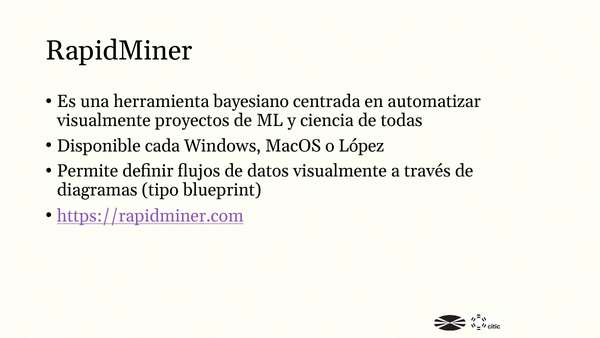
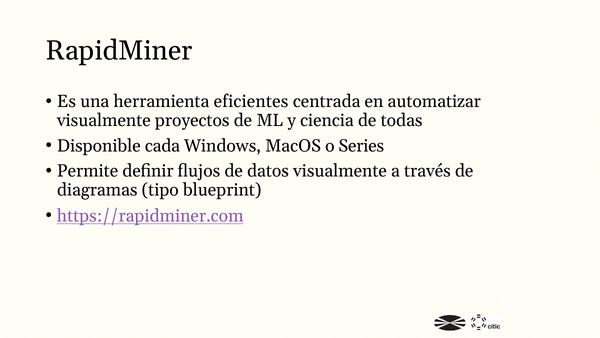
bayesiano: bayesiano -> eficientes
López: López -> Series
